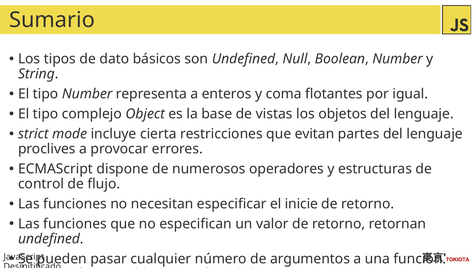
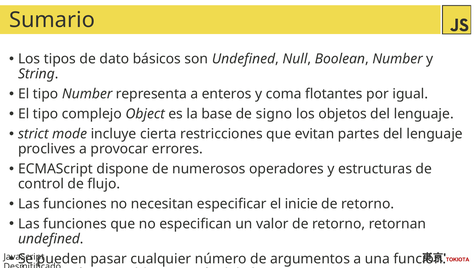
vistas: vistas -> signo
